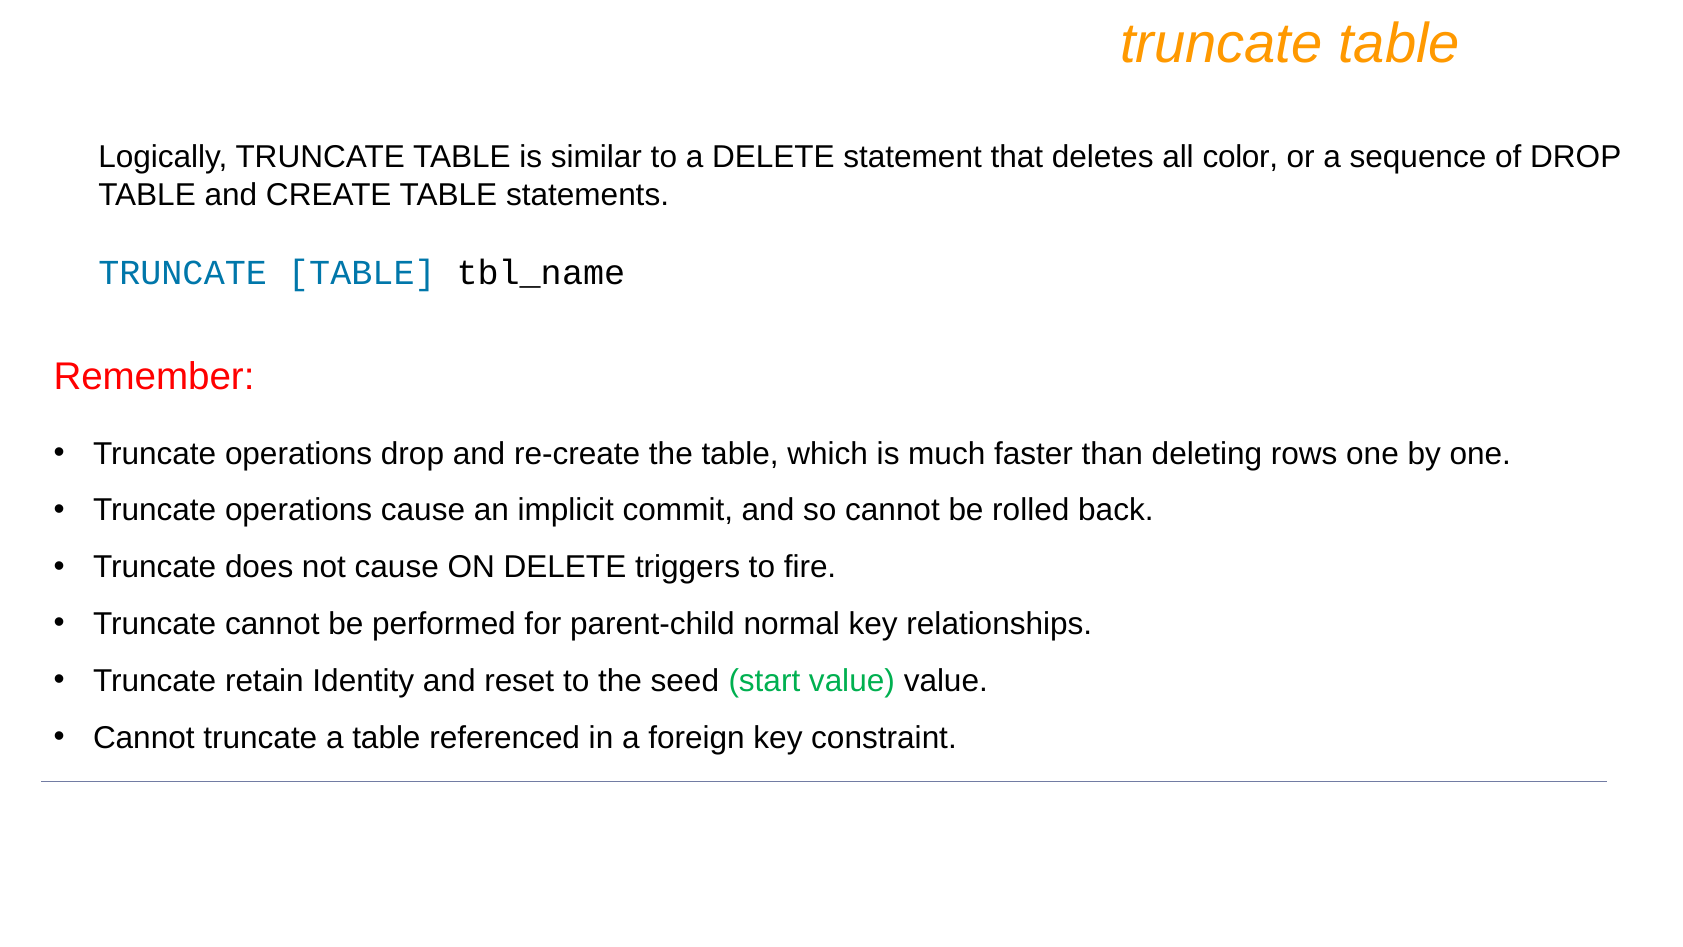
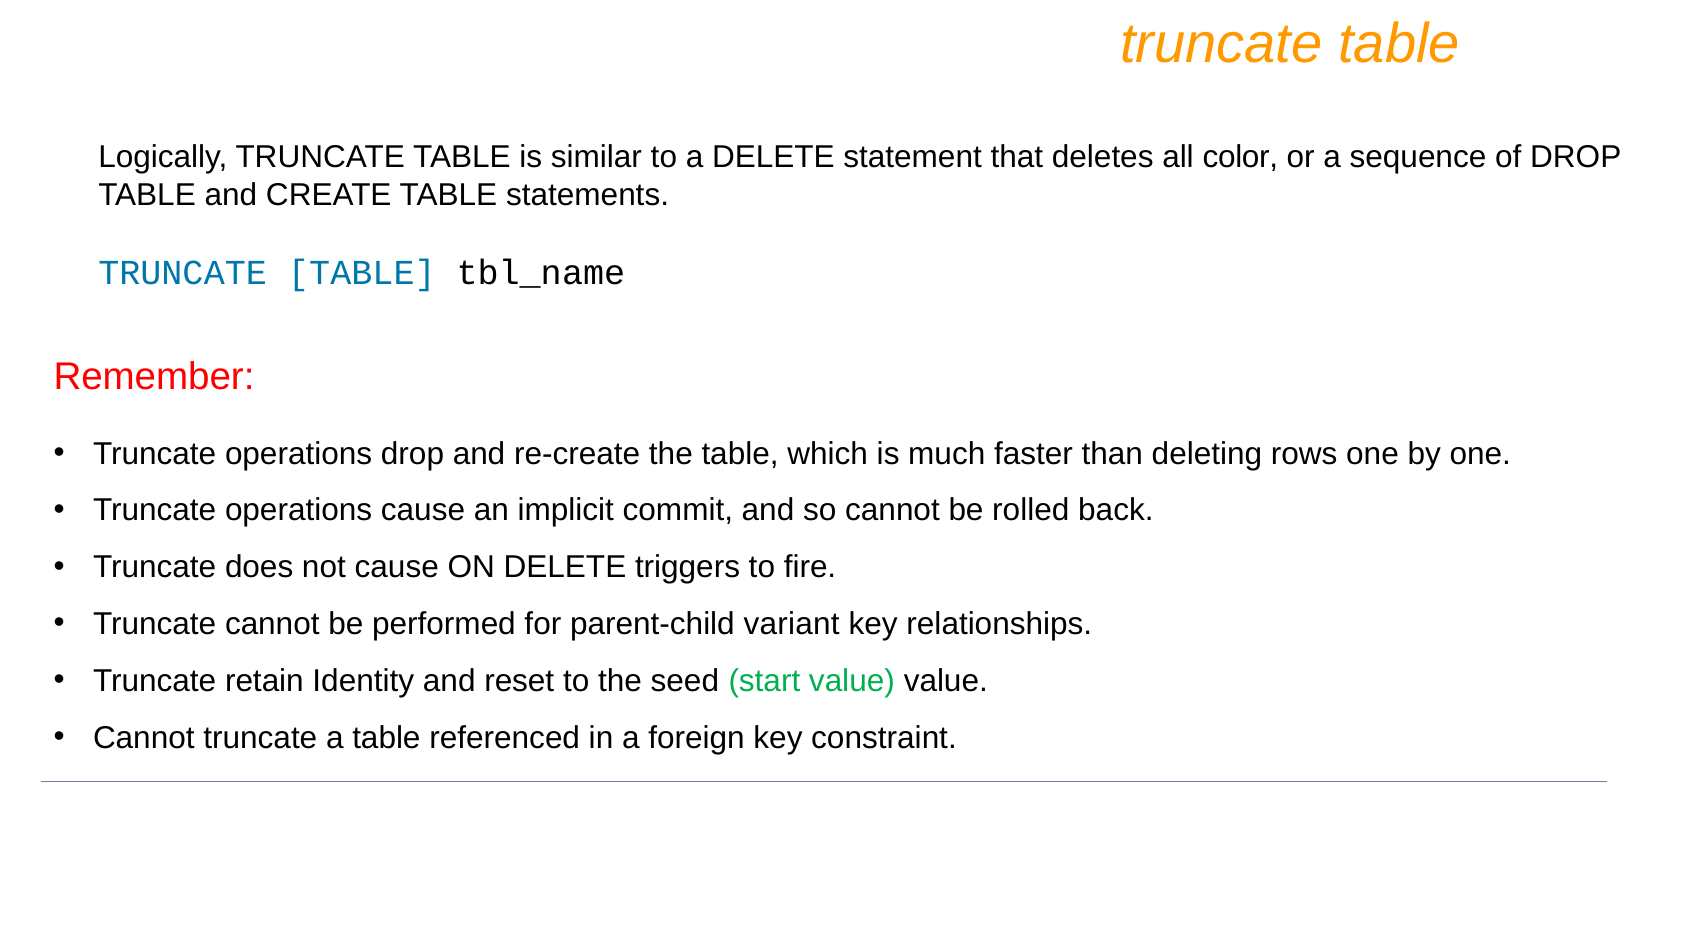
normal: normal -> variant
